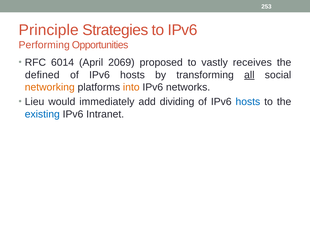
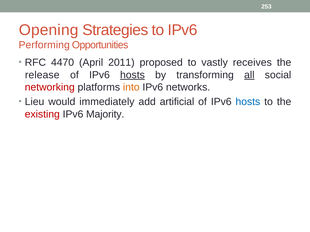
Principle: Principle -> Opening
6014: 6014 -> 4470
2069: 2069 -> 2011
defined: defined -> release
hosts at (132, 75) underline: none -> present
networking colour: orange -> red
dividing: dividing -> artificial
existing colour: blue -> red
Intranet: Intranet -> Majority
